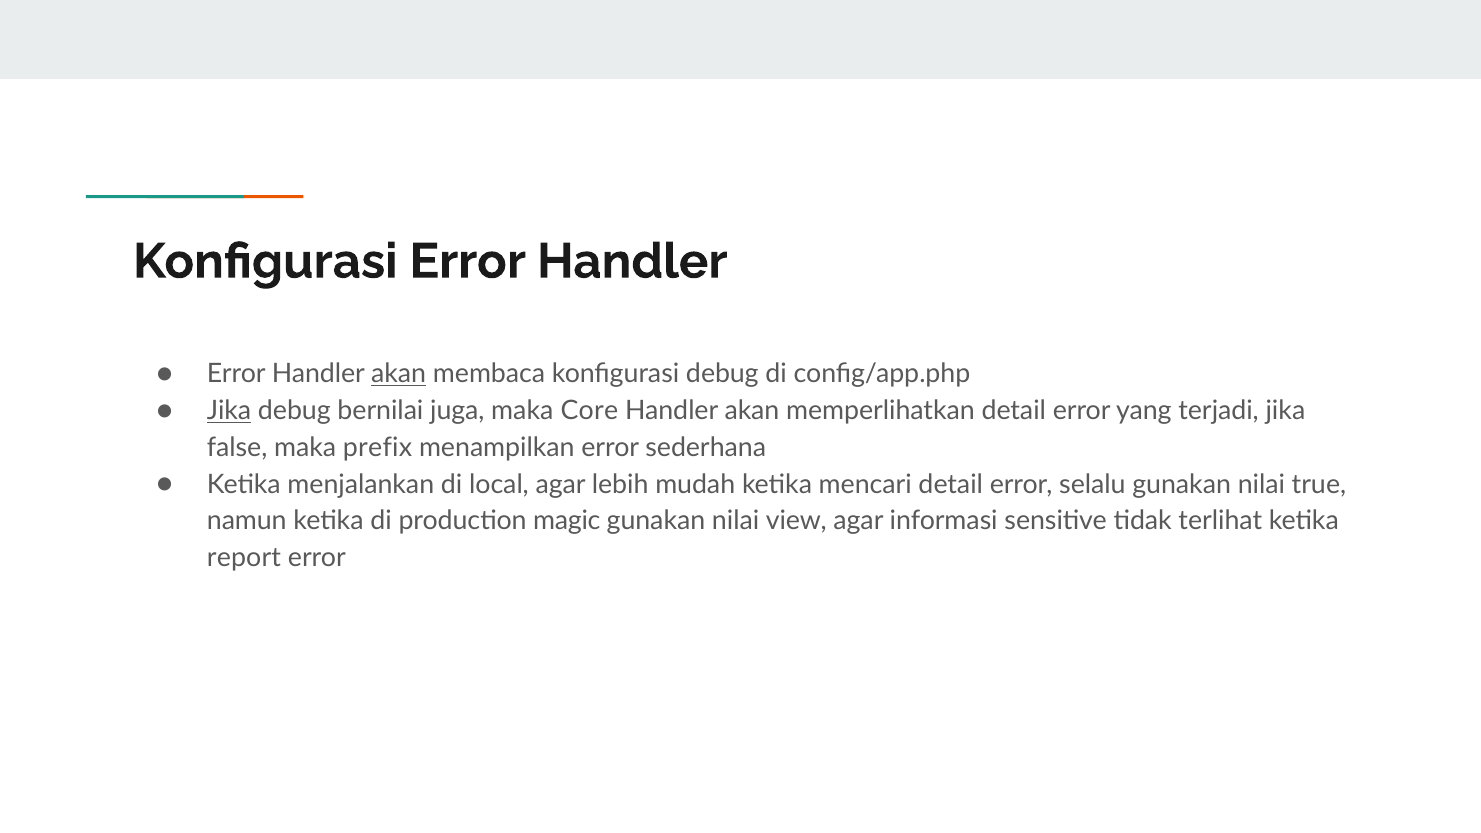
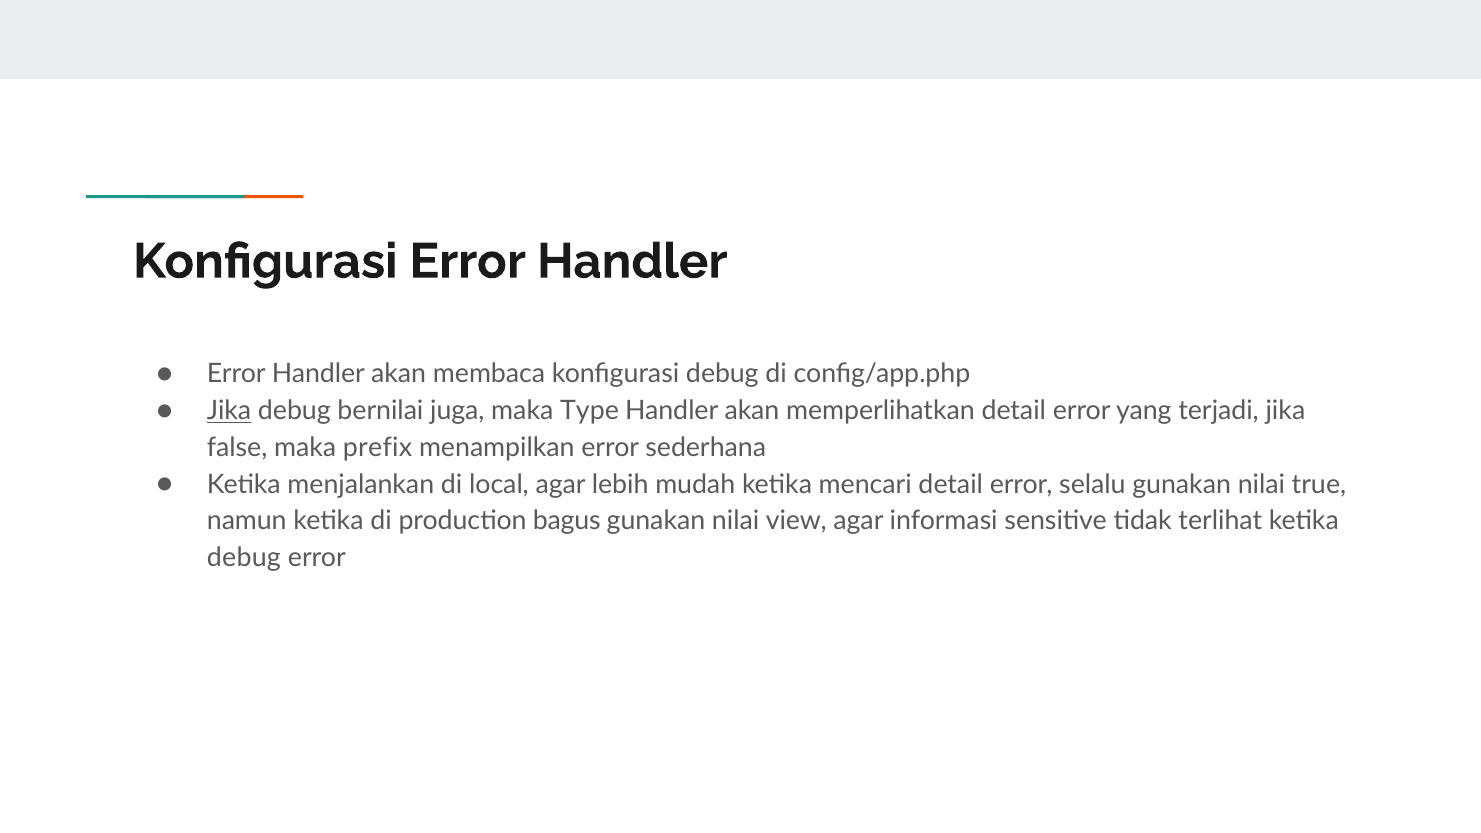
akan at (399, 374) underline: present -> none
Core: Core -> Type
magic: magic -> bagus
report at (244, 558): report -> debug
